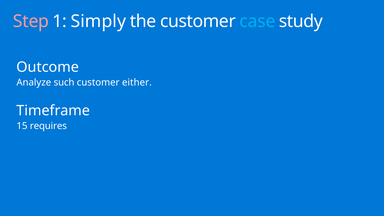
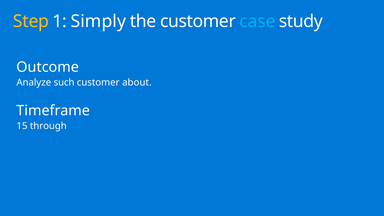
Step colour: pink -> yellow
either: either -> about
requires: requires -> through
